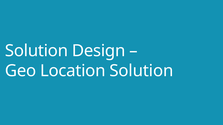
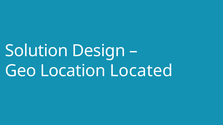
Location Solution: Solution -> Located
